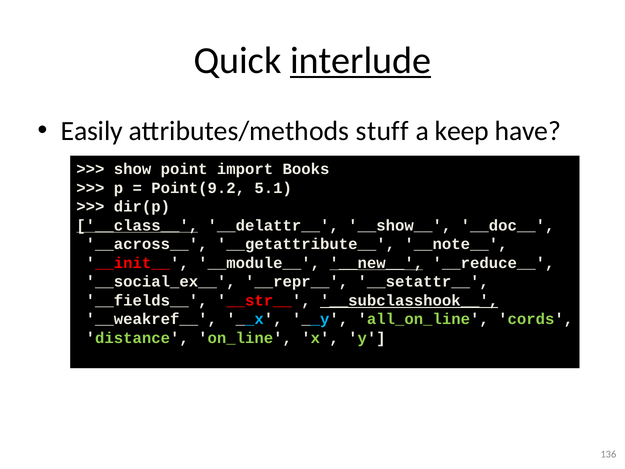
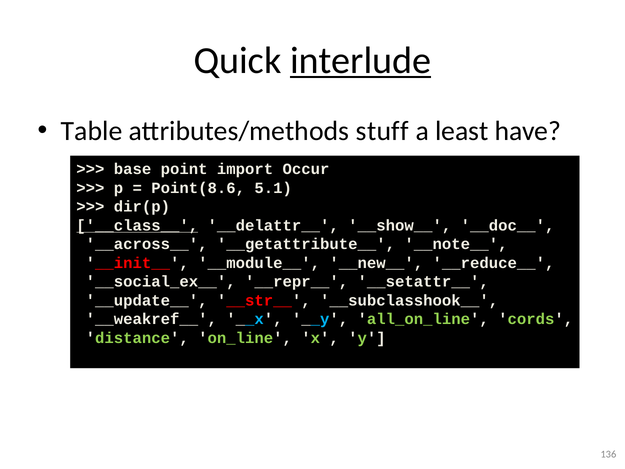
Easily: Easily -> Table
keep: keep -> least
show: show -> base
Books: Books -> Occur
Point(9.2: Point(9.2 -> Point(8.6
__new__ underline: present -> none
__fields__: __fields__ -> __update__
__subclasshook__ underline: present -> none
